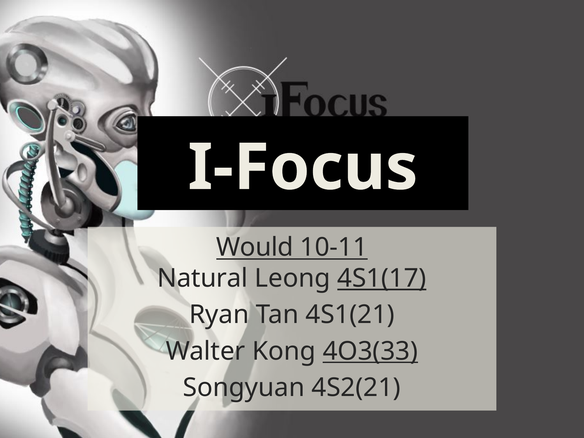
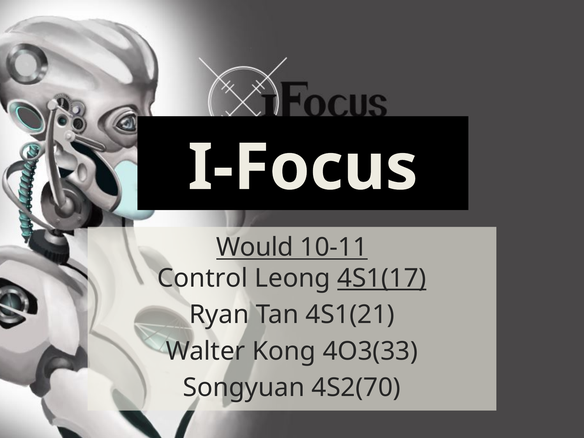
Natural: Natural -> Control
4O3(33 underline: present -> none
4S2(21: 4S2(21 -> 4S2(70
